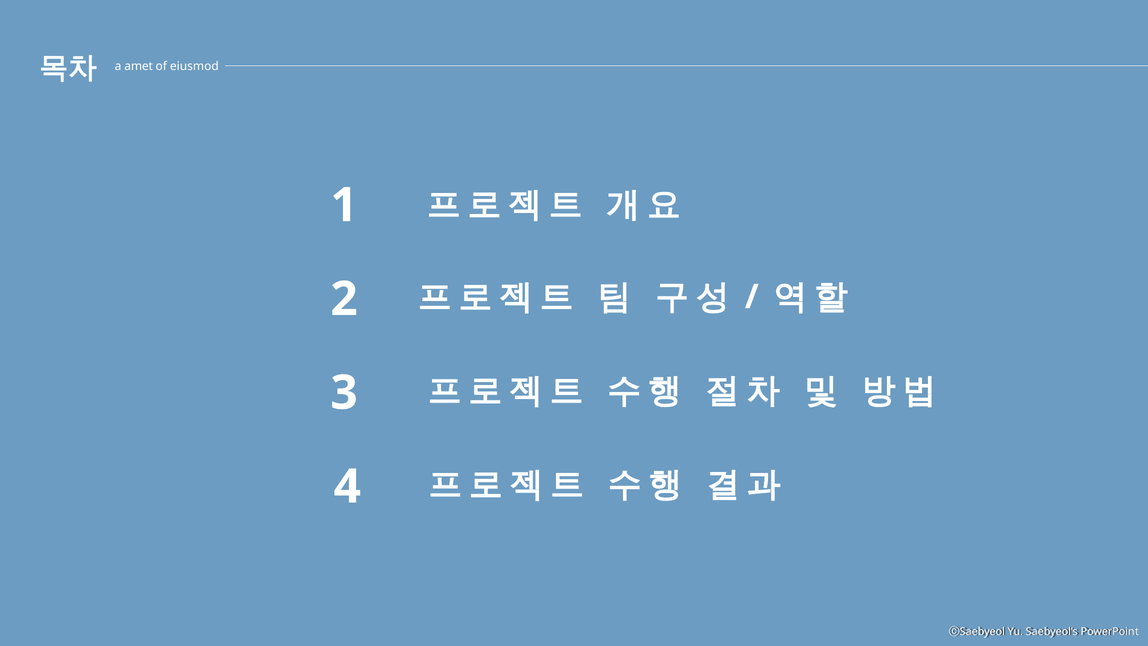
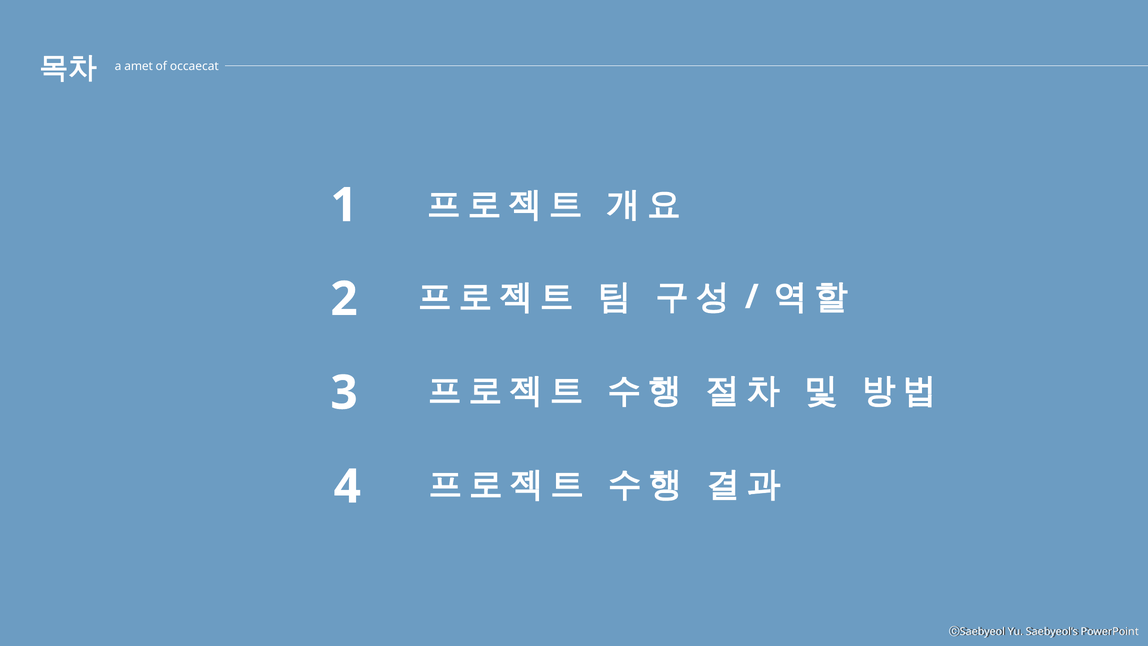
eiusmod: eiusmod -> occaecat
